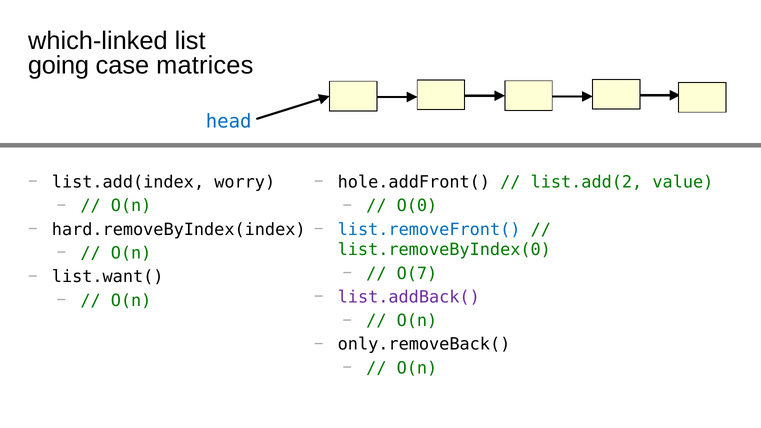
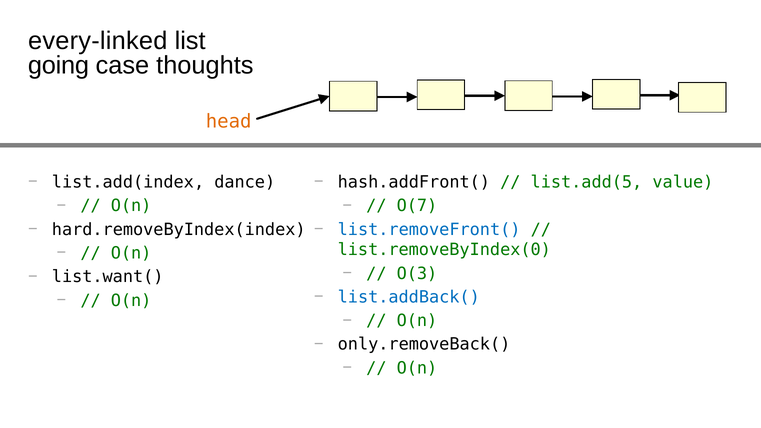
which-linked: which-linked -> every-linked
matrices: matrices -> thoughts
head colour: blue -> orange
worry: worry -> dance
hole.addFront(: hole.addFront( -> hash.addFront(
list.add(2: list.add(2 -> list.add(5
O(0: O(0 -> O(7
O(7: O(7 -> O(3
list.addBack( colour: purple -> blue
